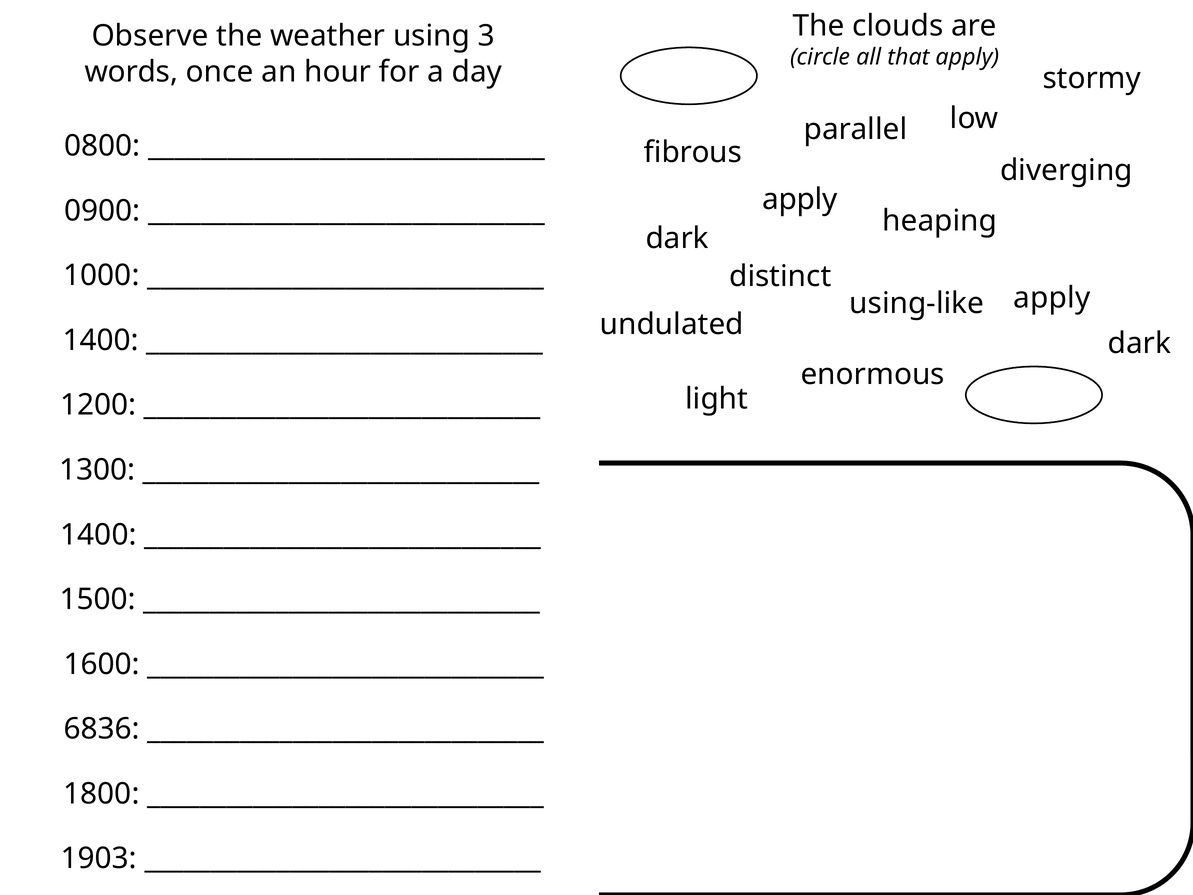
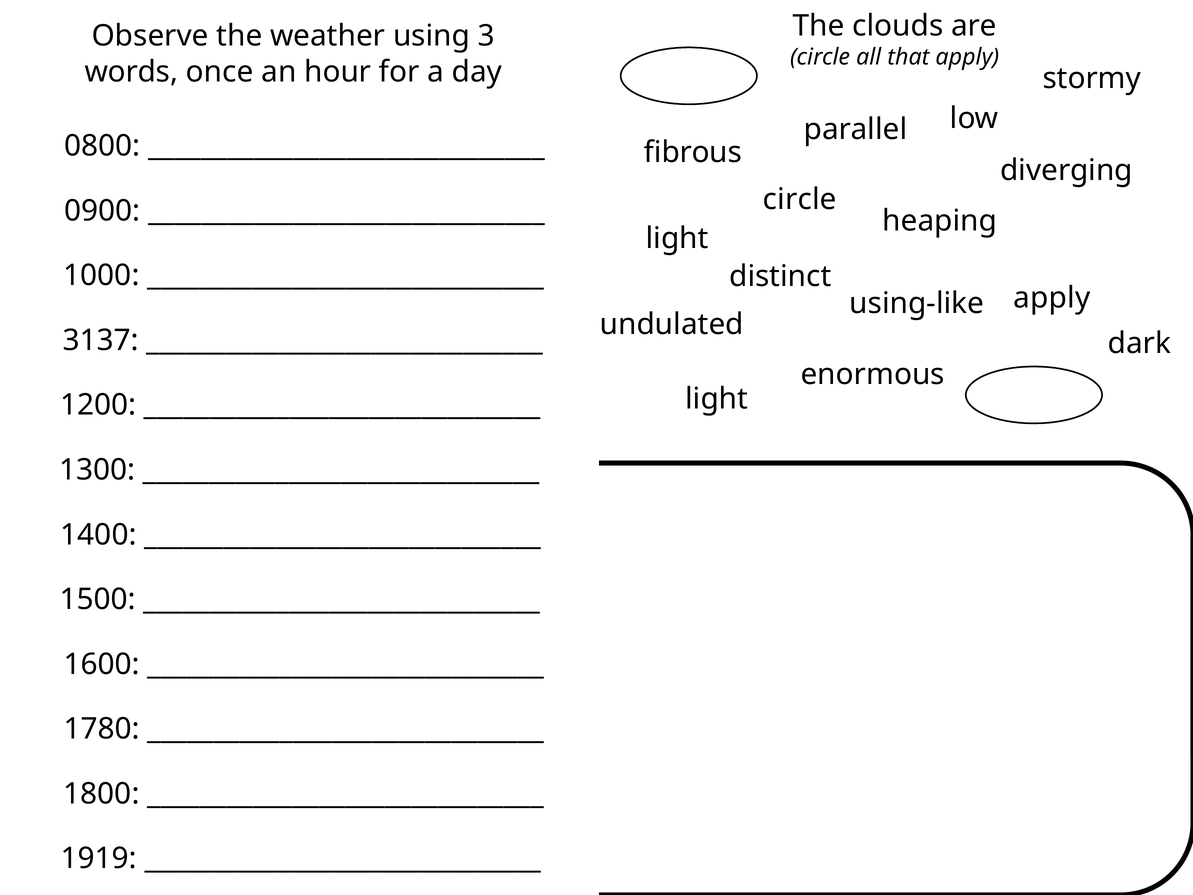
apply at (800, 199): apply -> circle
dark at (677, 238): dark -> light
1400 at (101, 340): 1400 -> 3137
6836: 6836 -> 1780
1903: 1903 -> 1919
